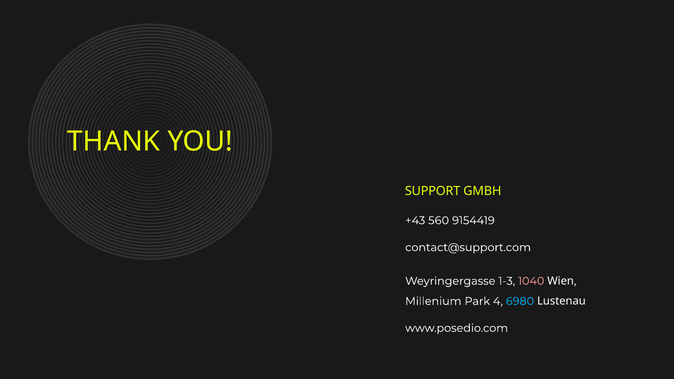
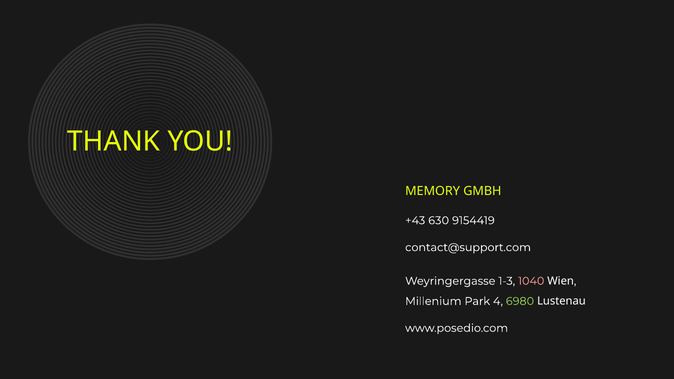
SUPPORT: SUPPORT -> MEMORY
560: 560 -> 630
6980 colour: light blue -> light green
